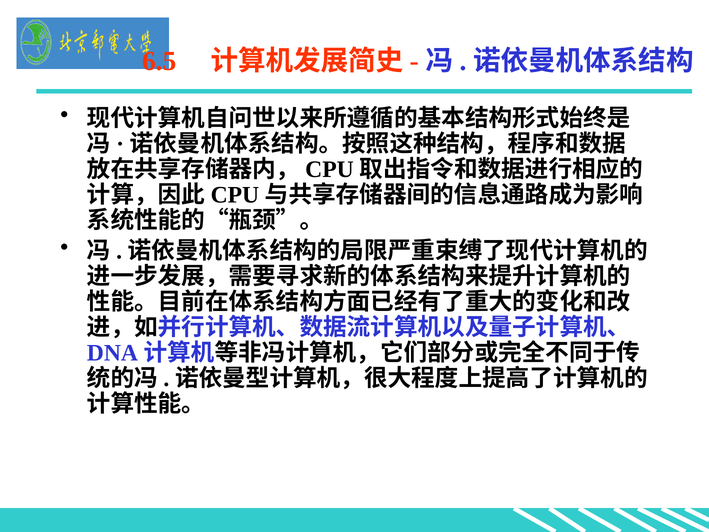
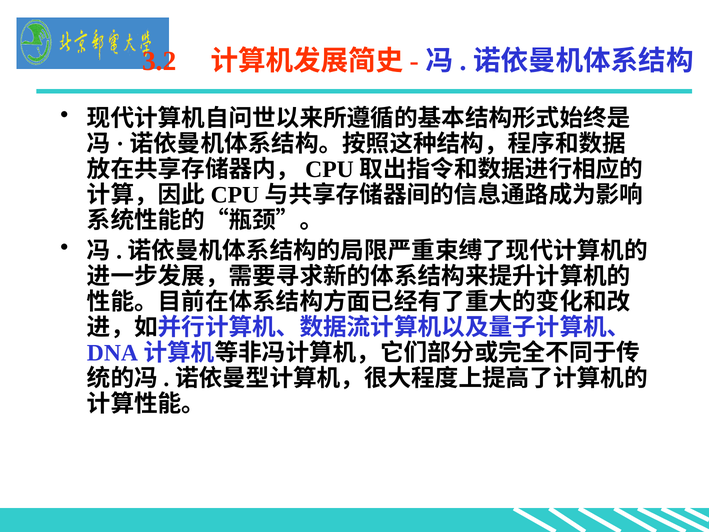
6.5: 6.5 -> 3.2
